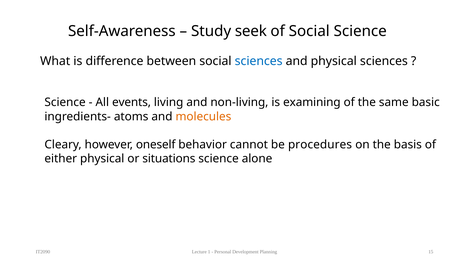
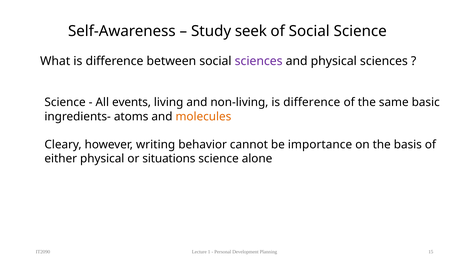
sciences at (259, 61) colour: blue -> purple
non-living is examining: examining -> difference
oneself: oneself -> writing
procedures: procedures -> importance
